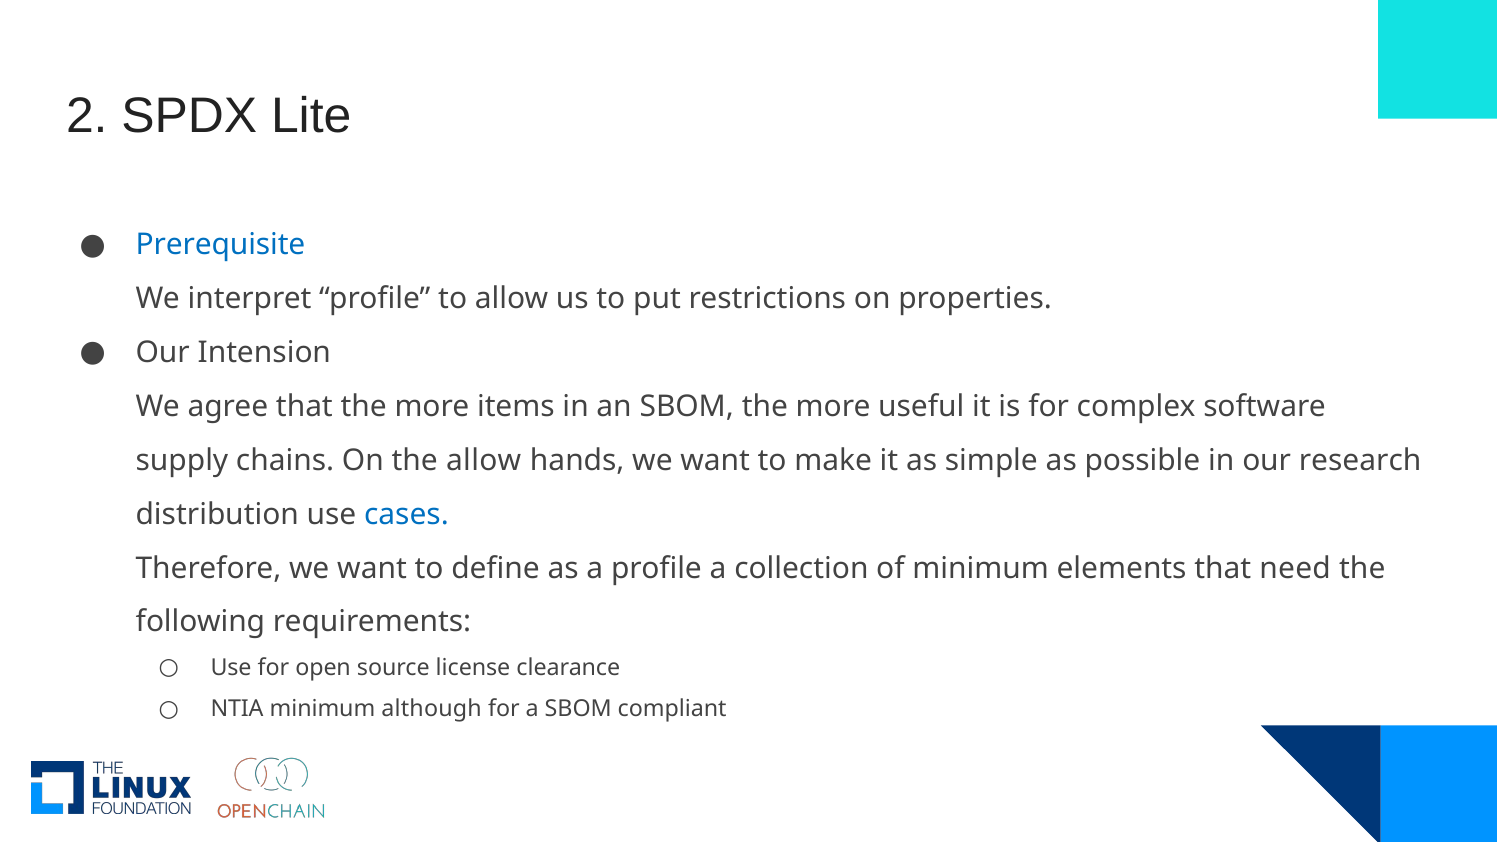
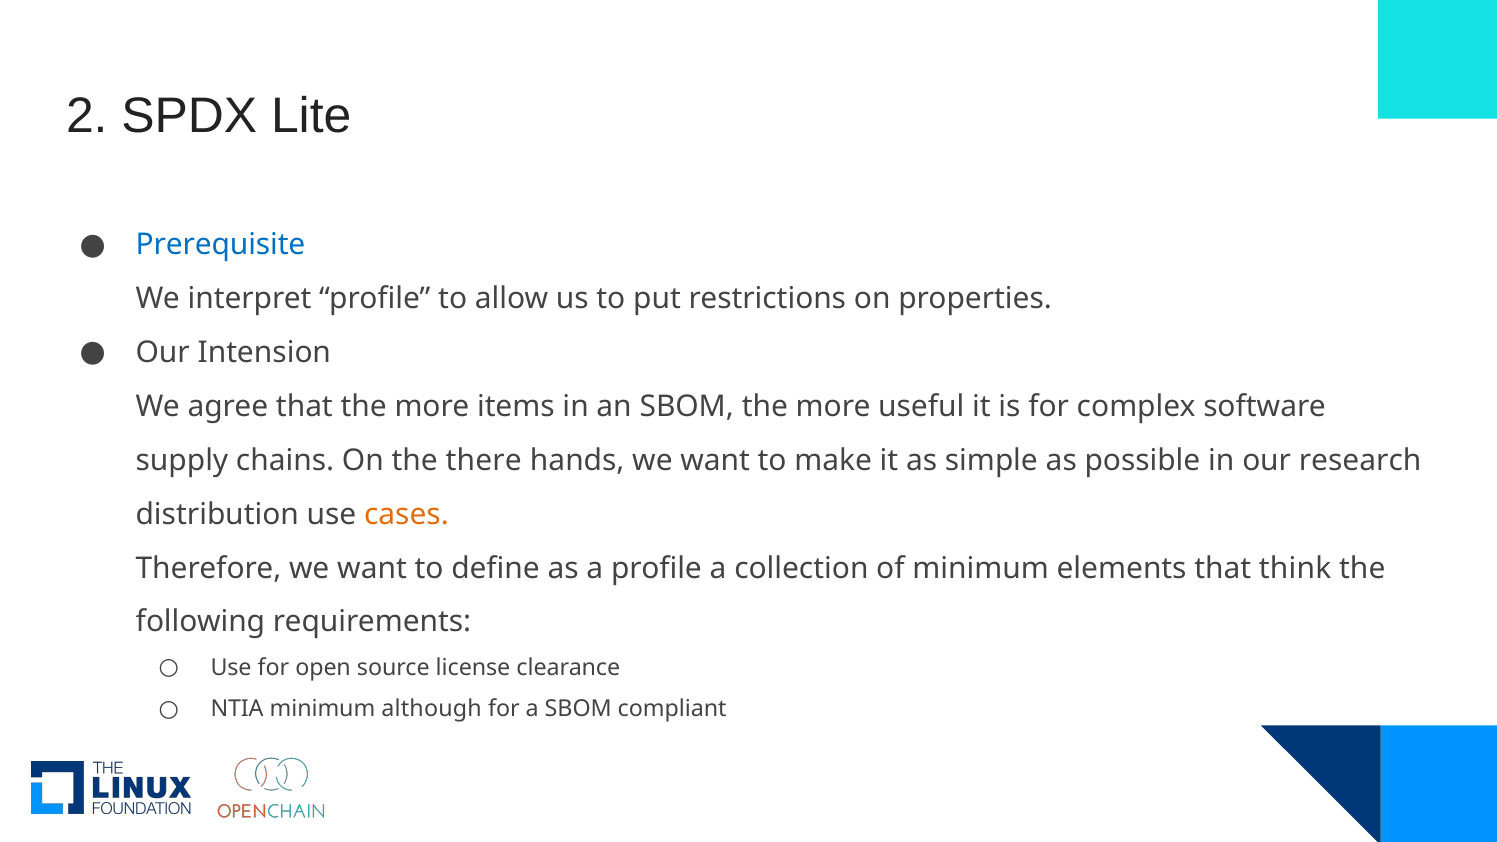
the allow: allow -> there
cases colour: blue -> orange
need: need -> think
